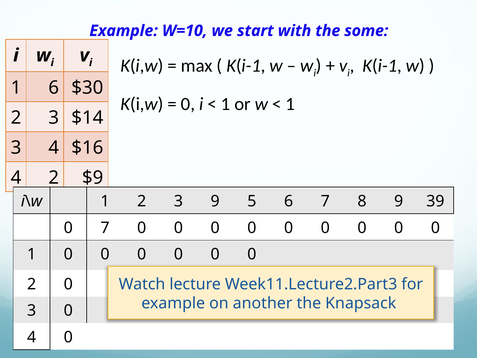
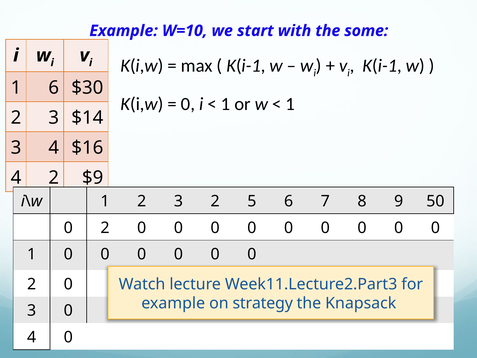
3 9: 9 -> 2
39: 39 -> 50
7 at (105, 228): 7 -> 2
another: another -> strategy
